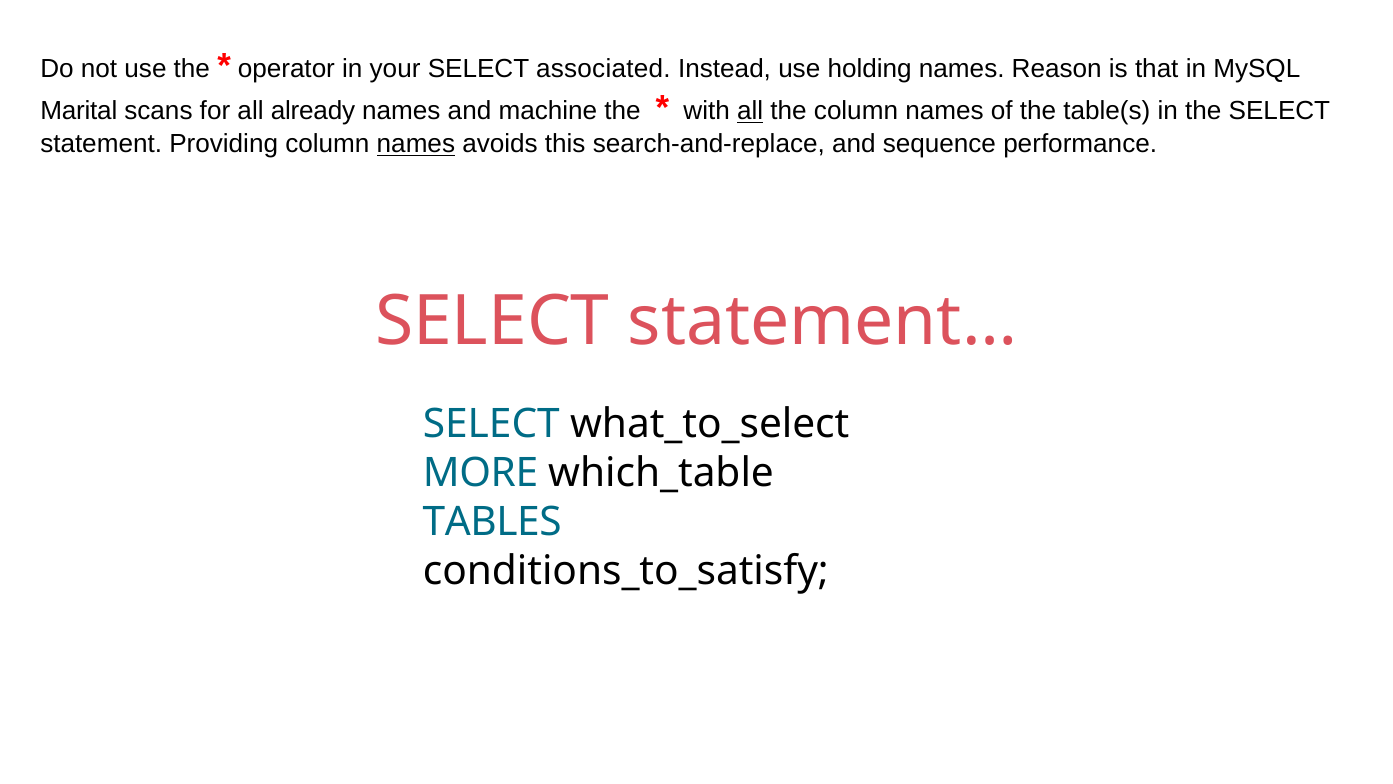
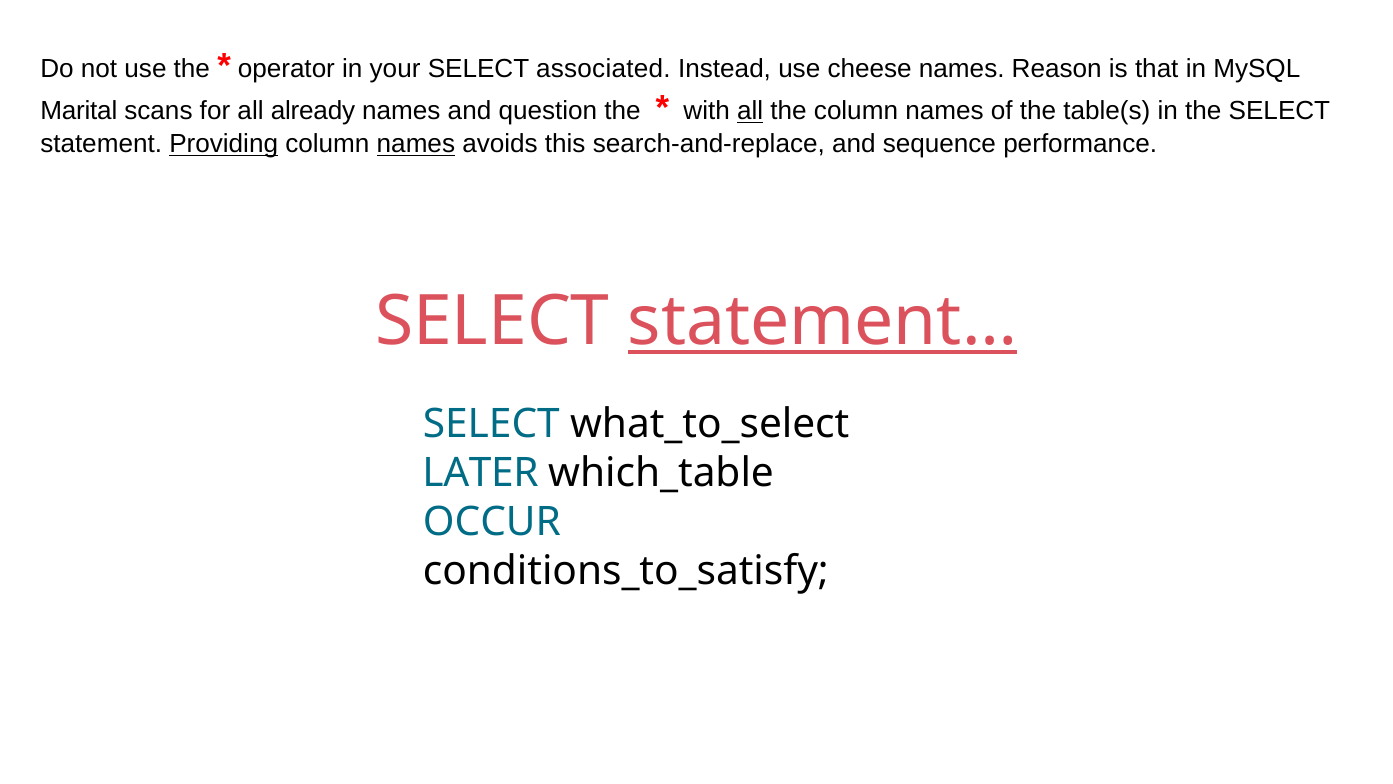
holding: holding -> cheese
machine: machine -> question
Providing underline: none -> present
statement… underline: none -> present
MORE: MORE -> LATER
TABLES: TABLES -> OCCUR
